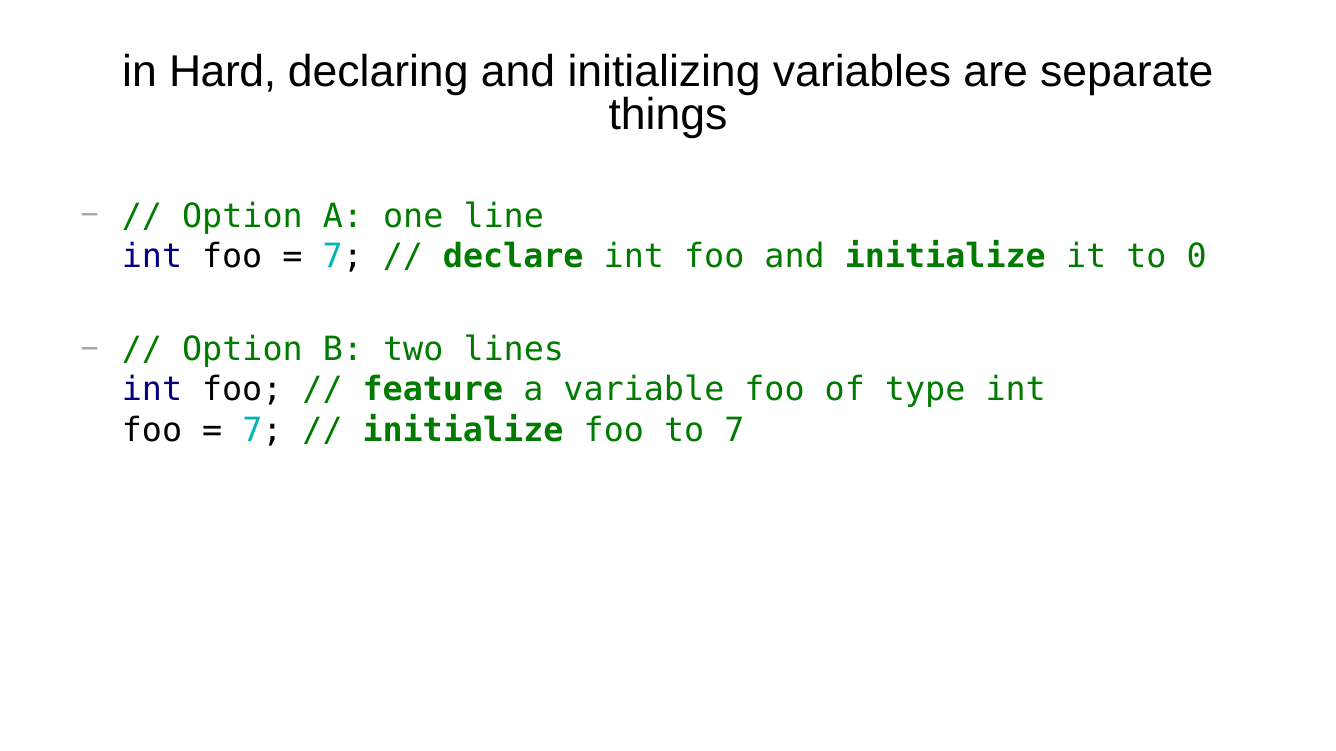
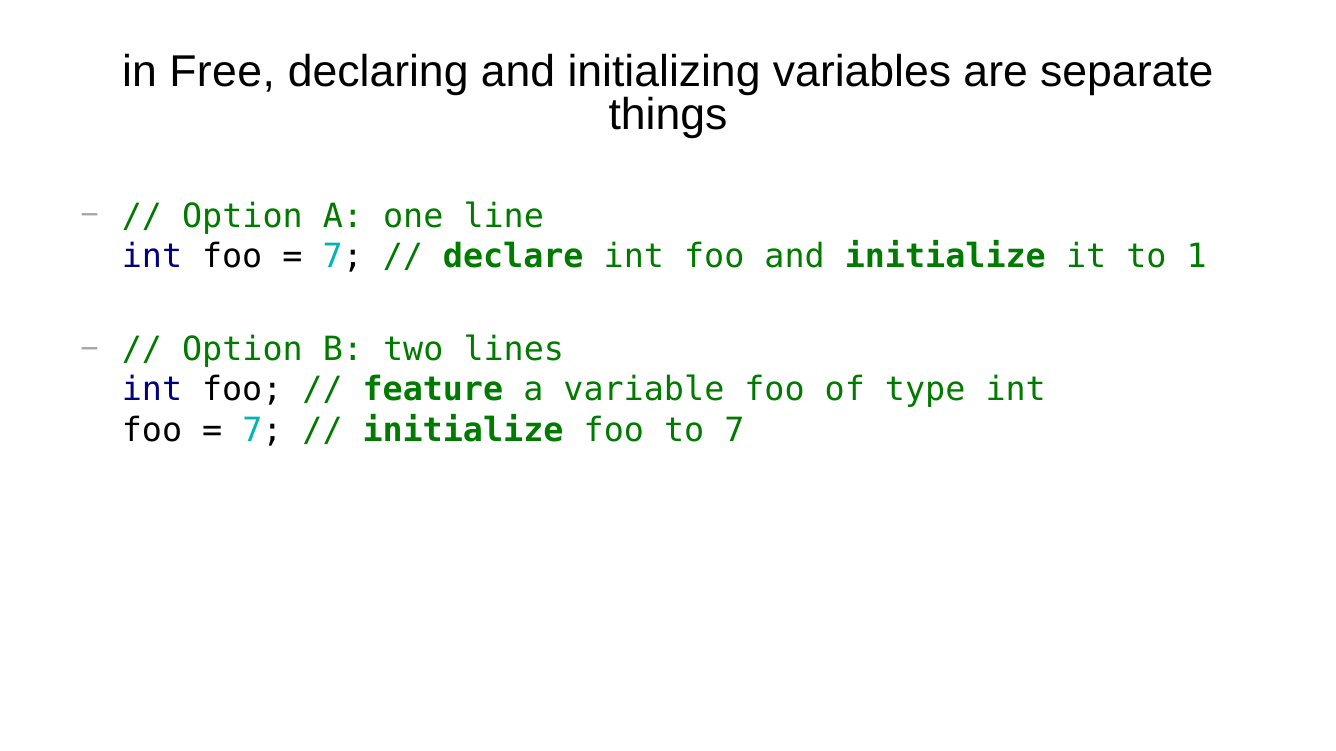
Hard: Hard -> Free
0: 0 -> 1
